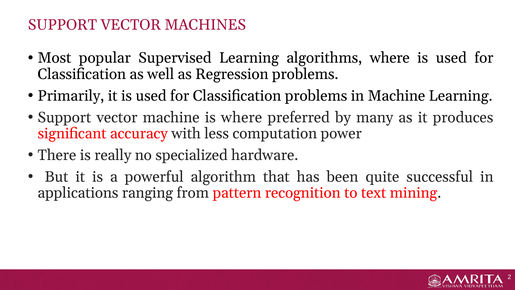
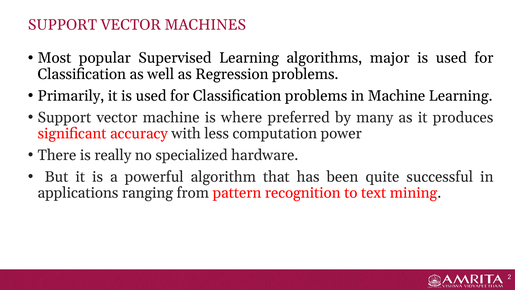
algorithms where: where -> major
